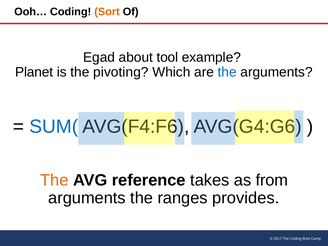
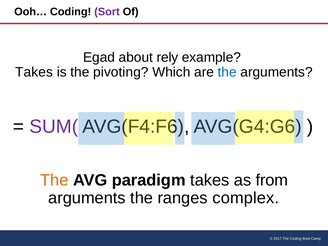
Sort colour: orange -> purple
tool: tool -> rely
Planet at (34, 72): Planet -> Takes
SUM( colour: blue -> purple
reference: reference -> paradigm
provides: provides -> complex
